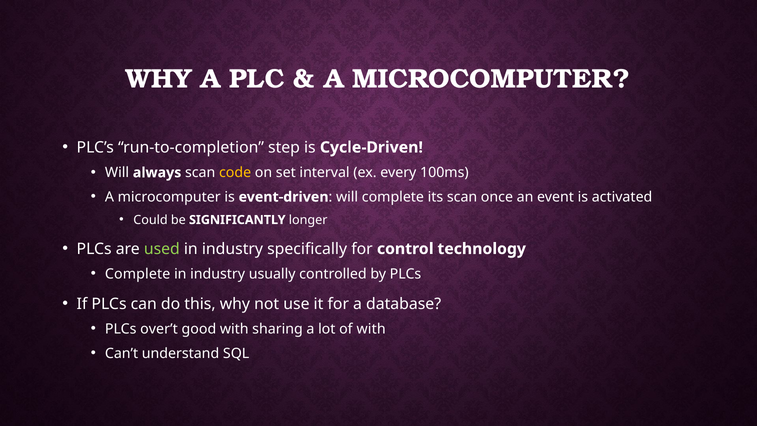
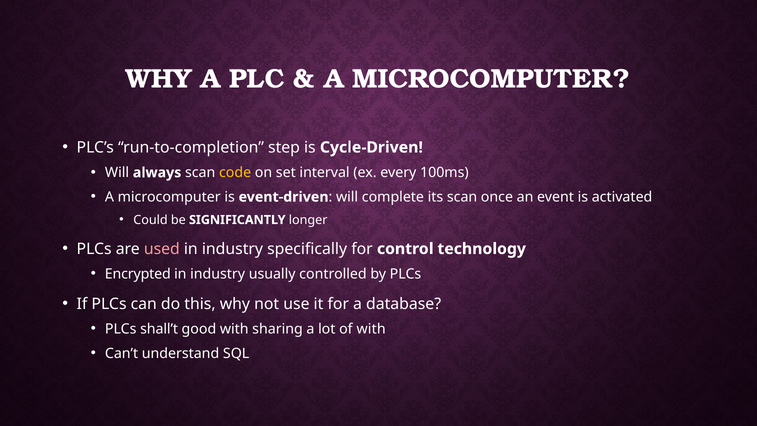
used colour: light green -> pink
Complete at (138, 274): Complete -> Encrypted
over’t: over’t -> shall’t
